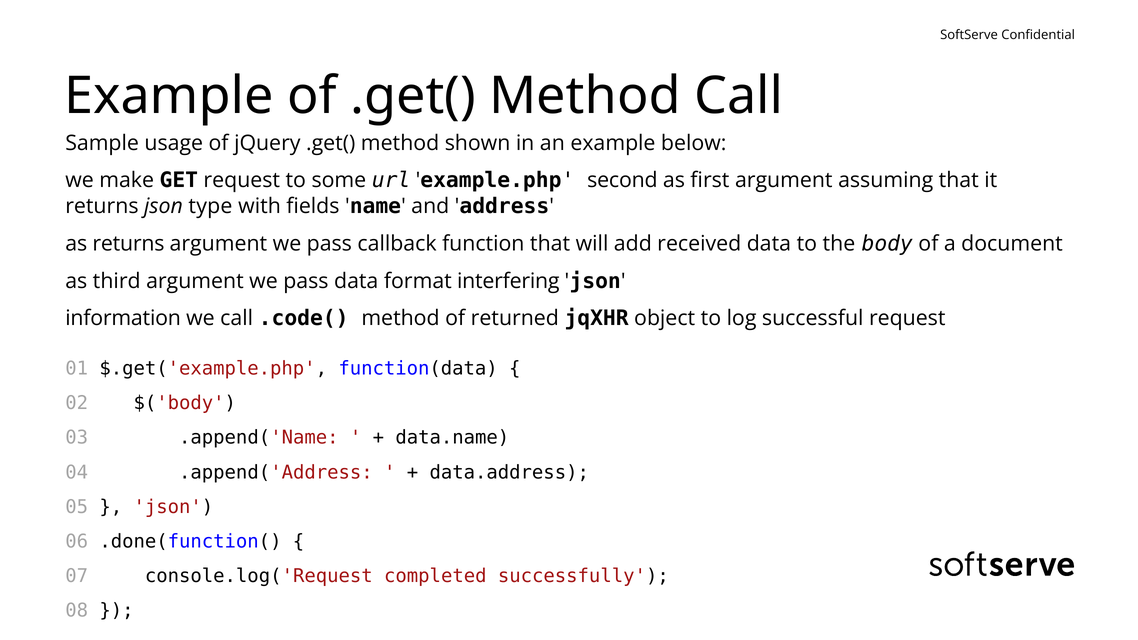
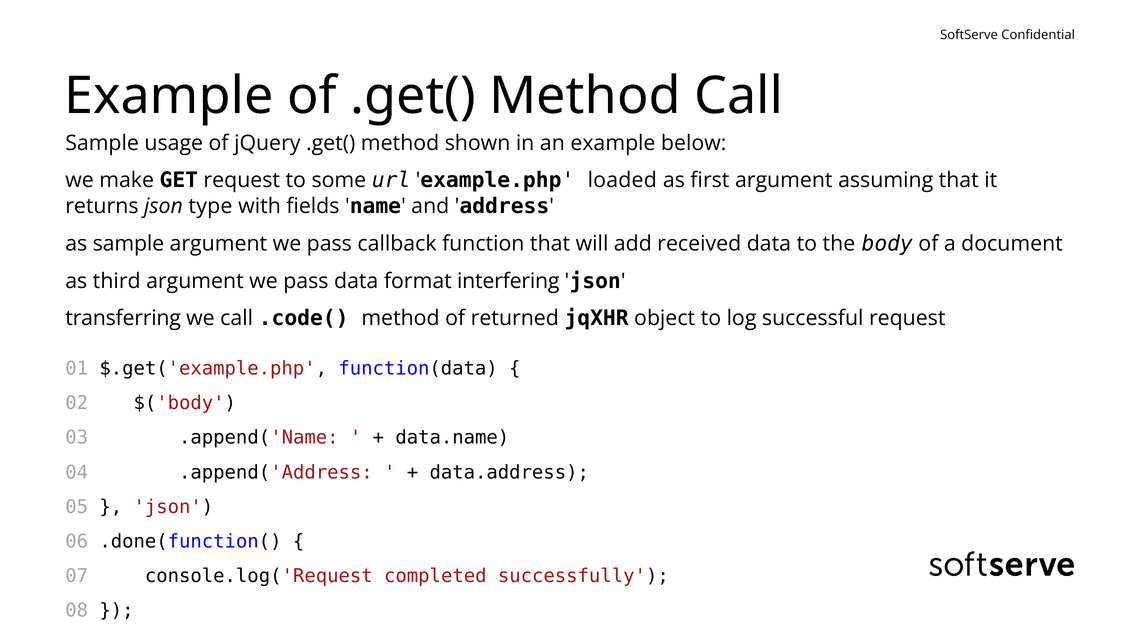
second: second -> loaded
as returns: returns -> sample
information: information -> transferring
